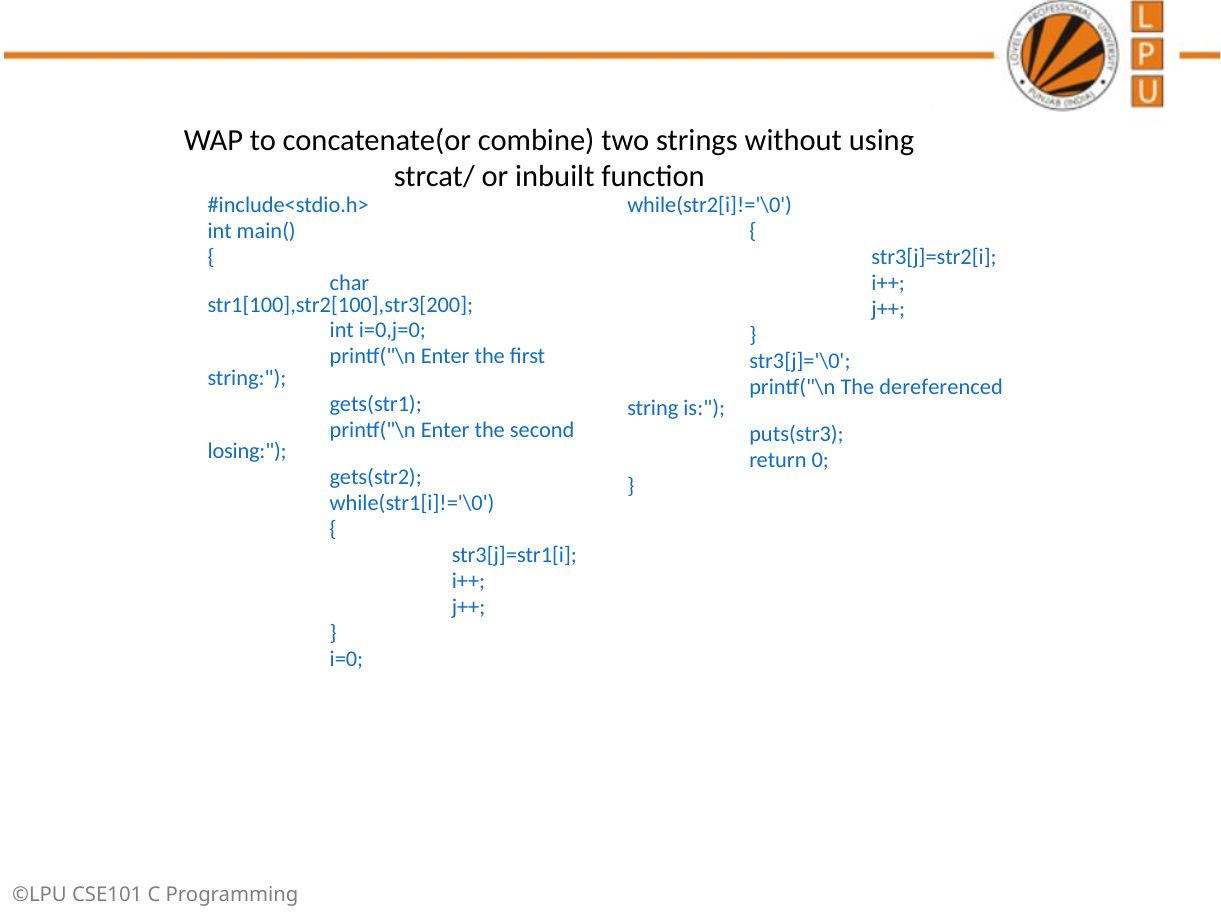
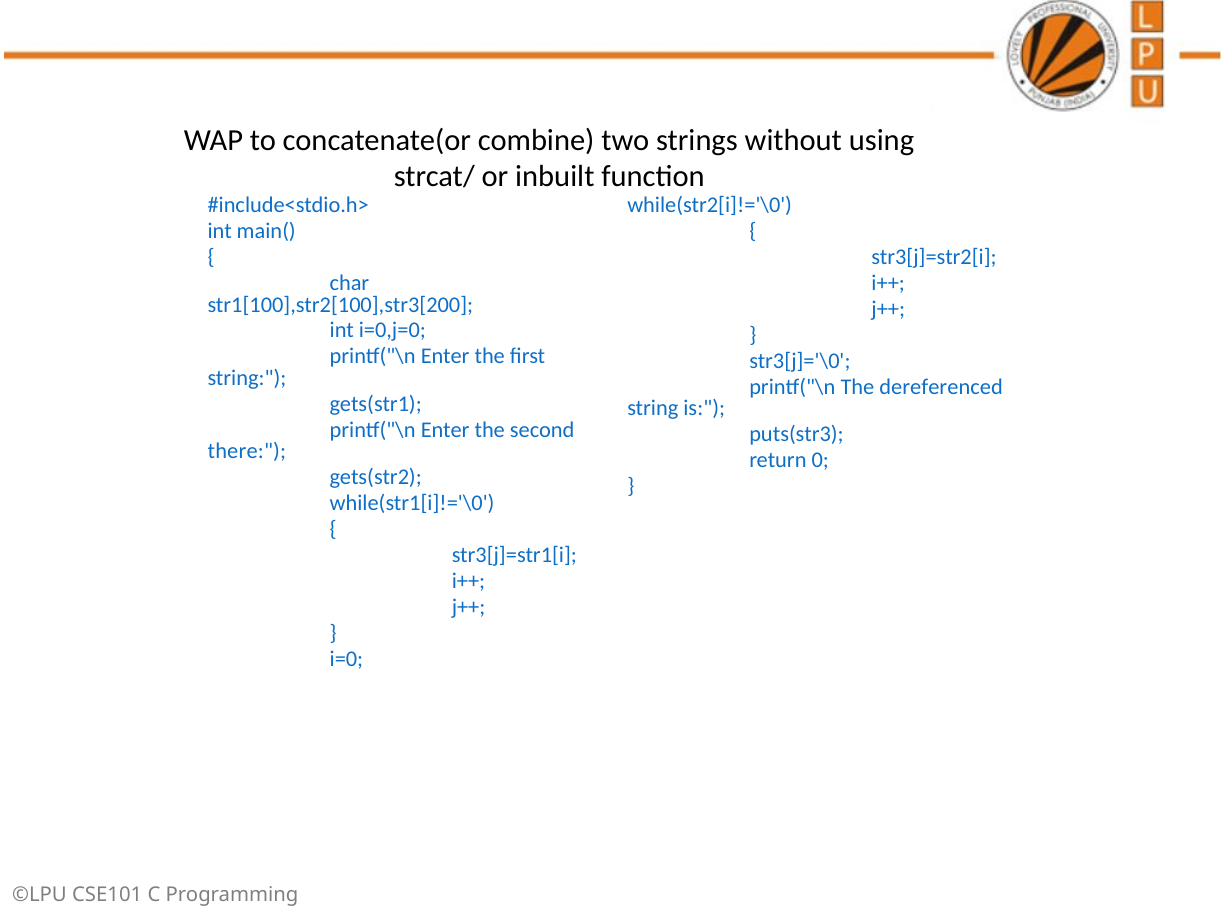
losing: losing -> there
